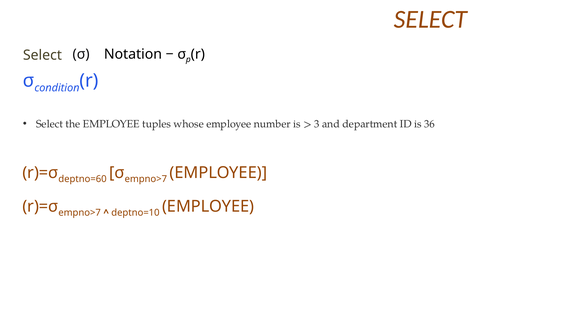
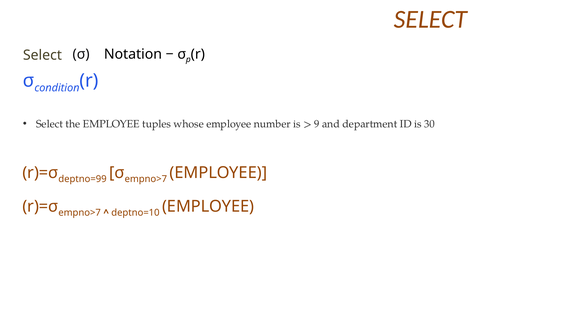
3: 3 -> 9
36: 36 -> 30
deptno=60: deptno=60 -> deptno=99
